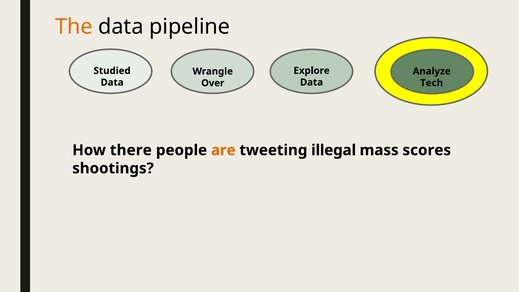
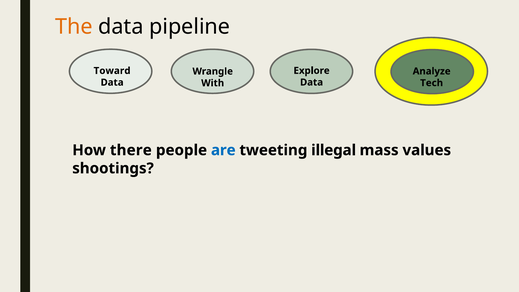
Studied: Studied -> Toward
Over: Over -> With
are colour: orange -> blue
scores: scores -> values
